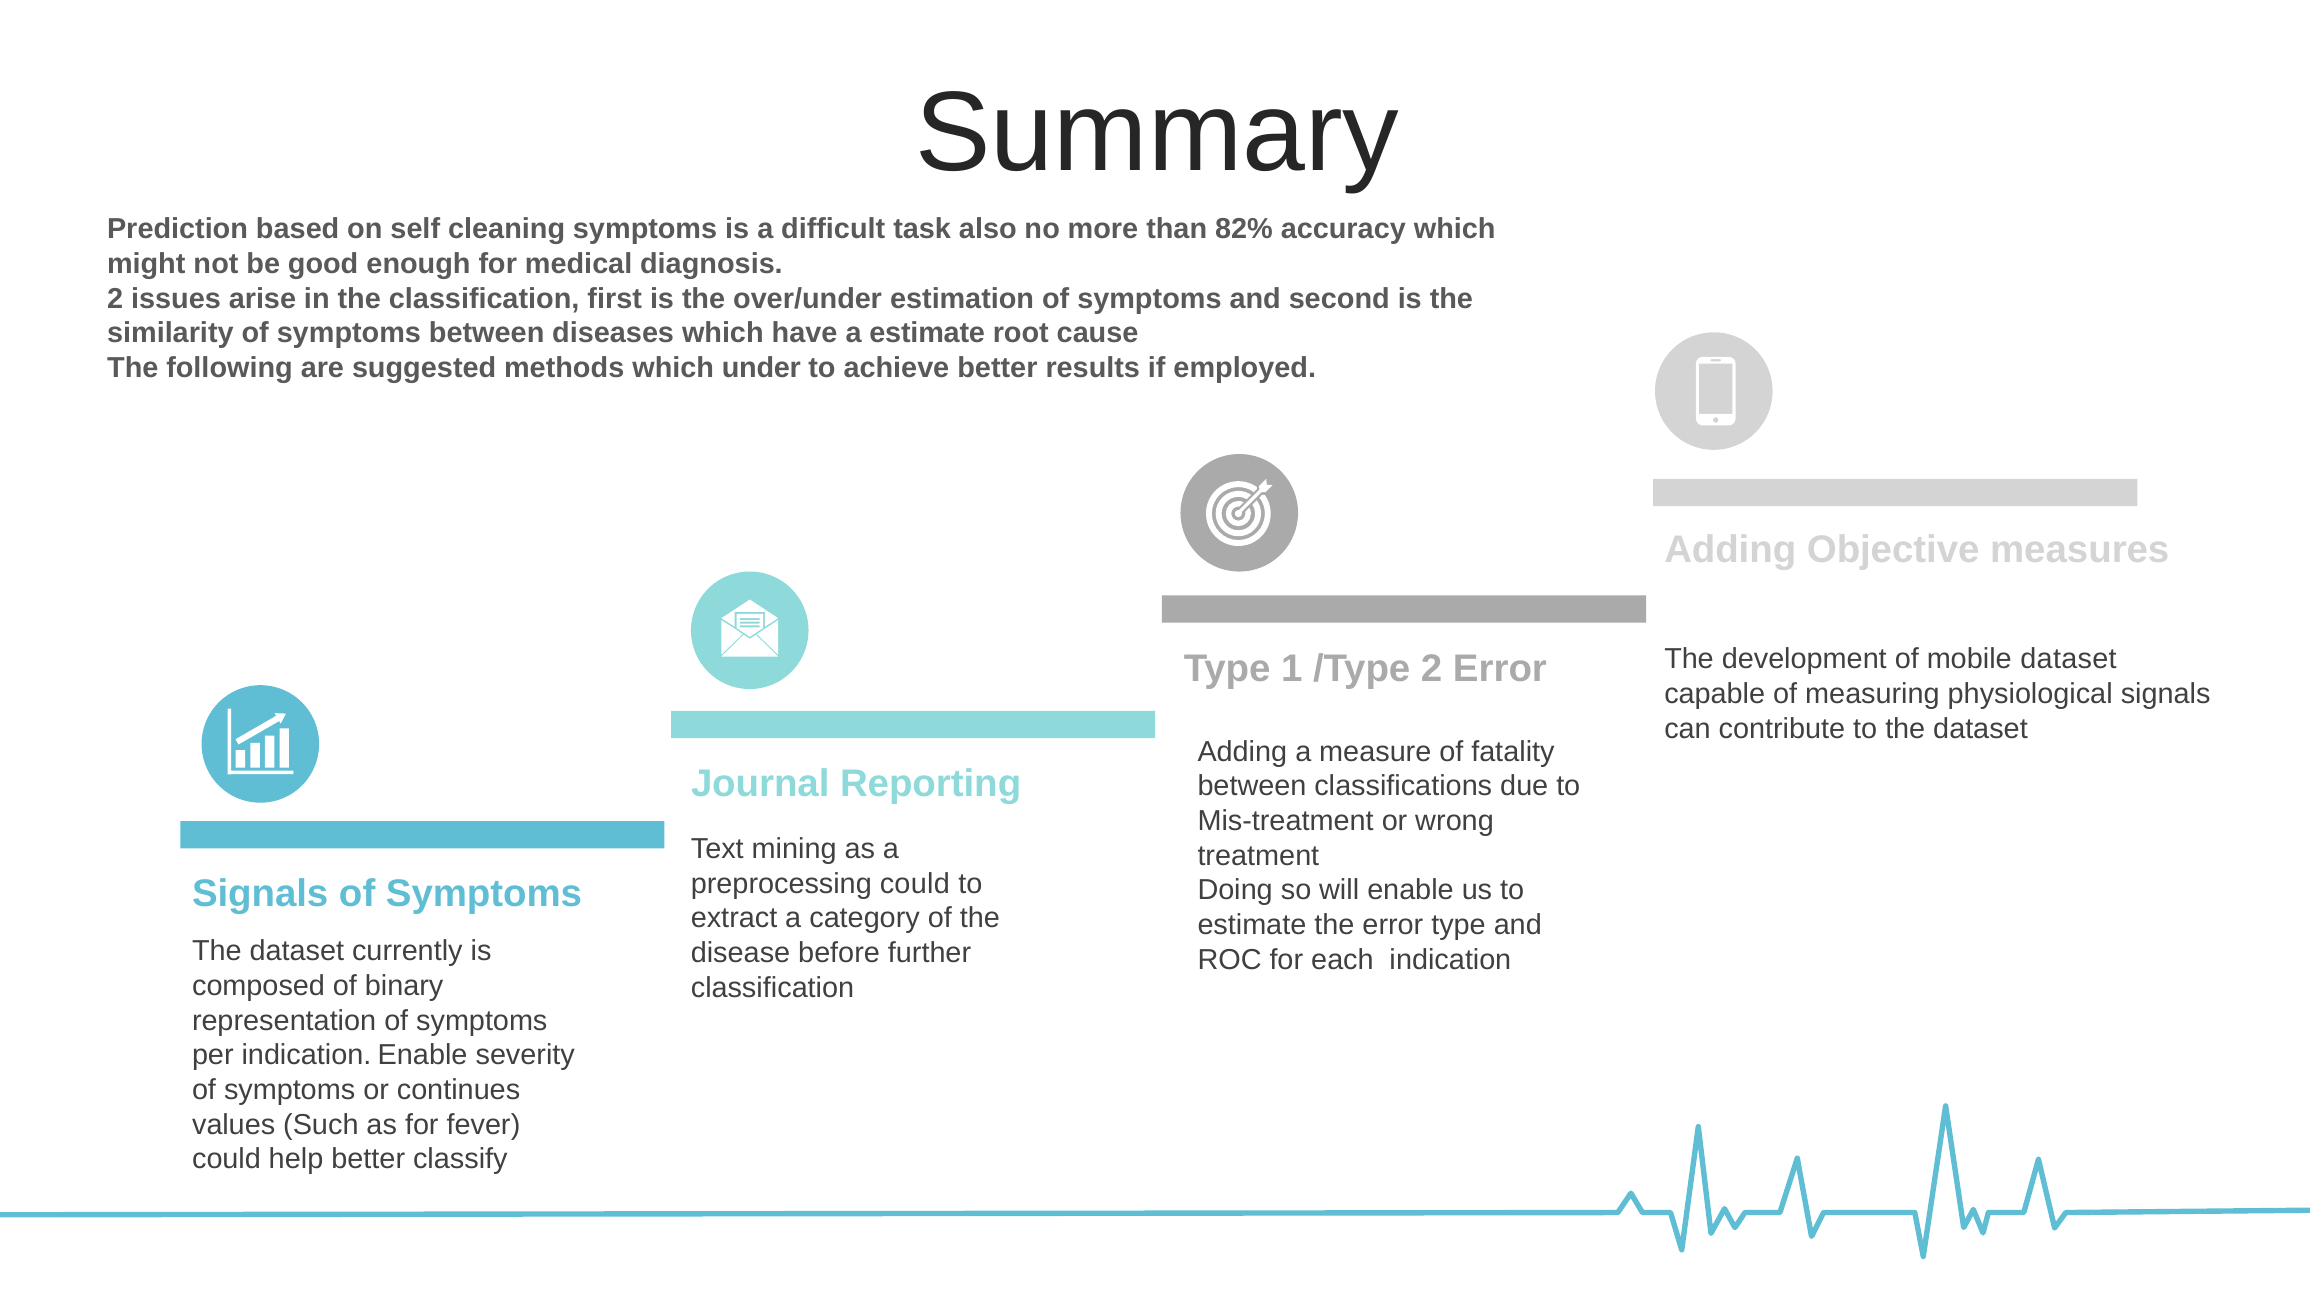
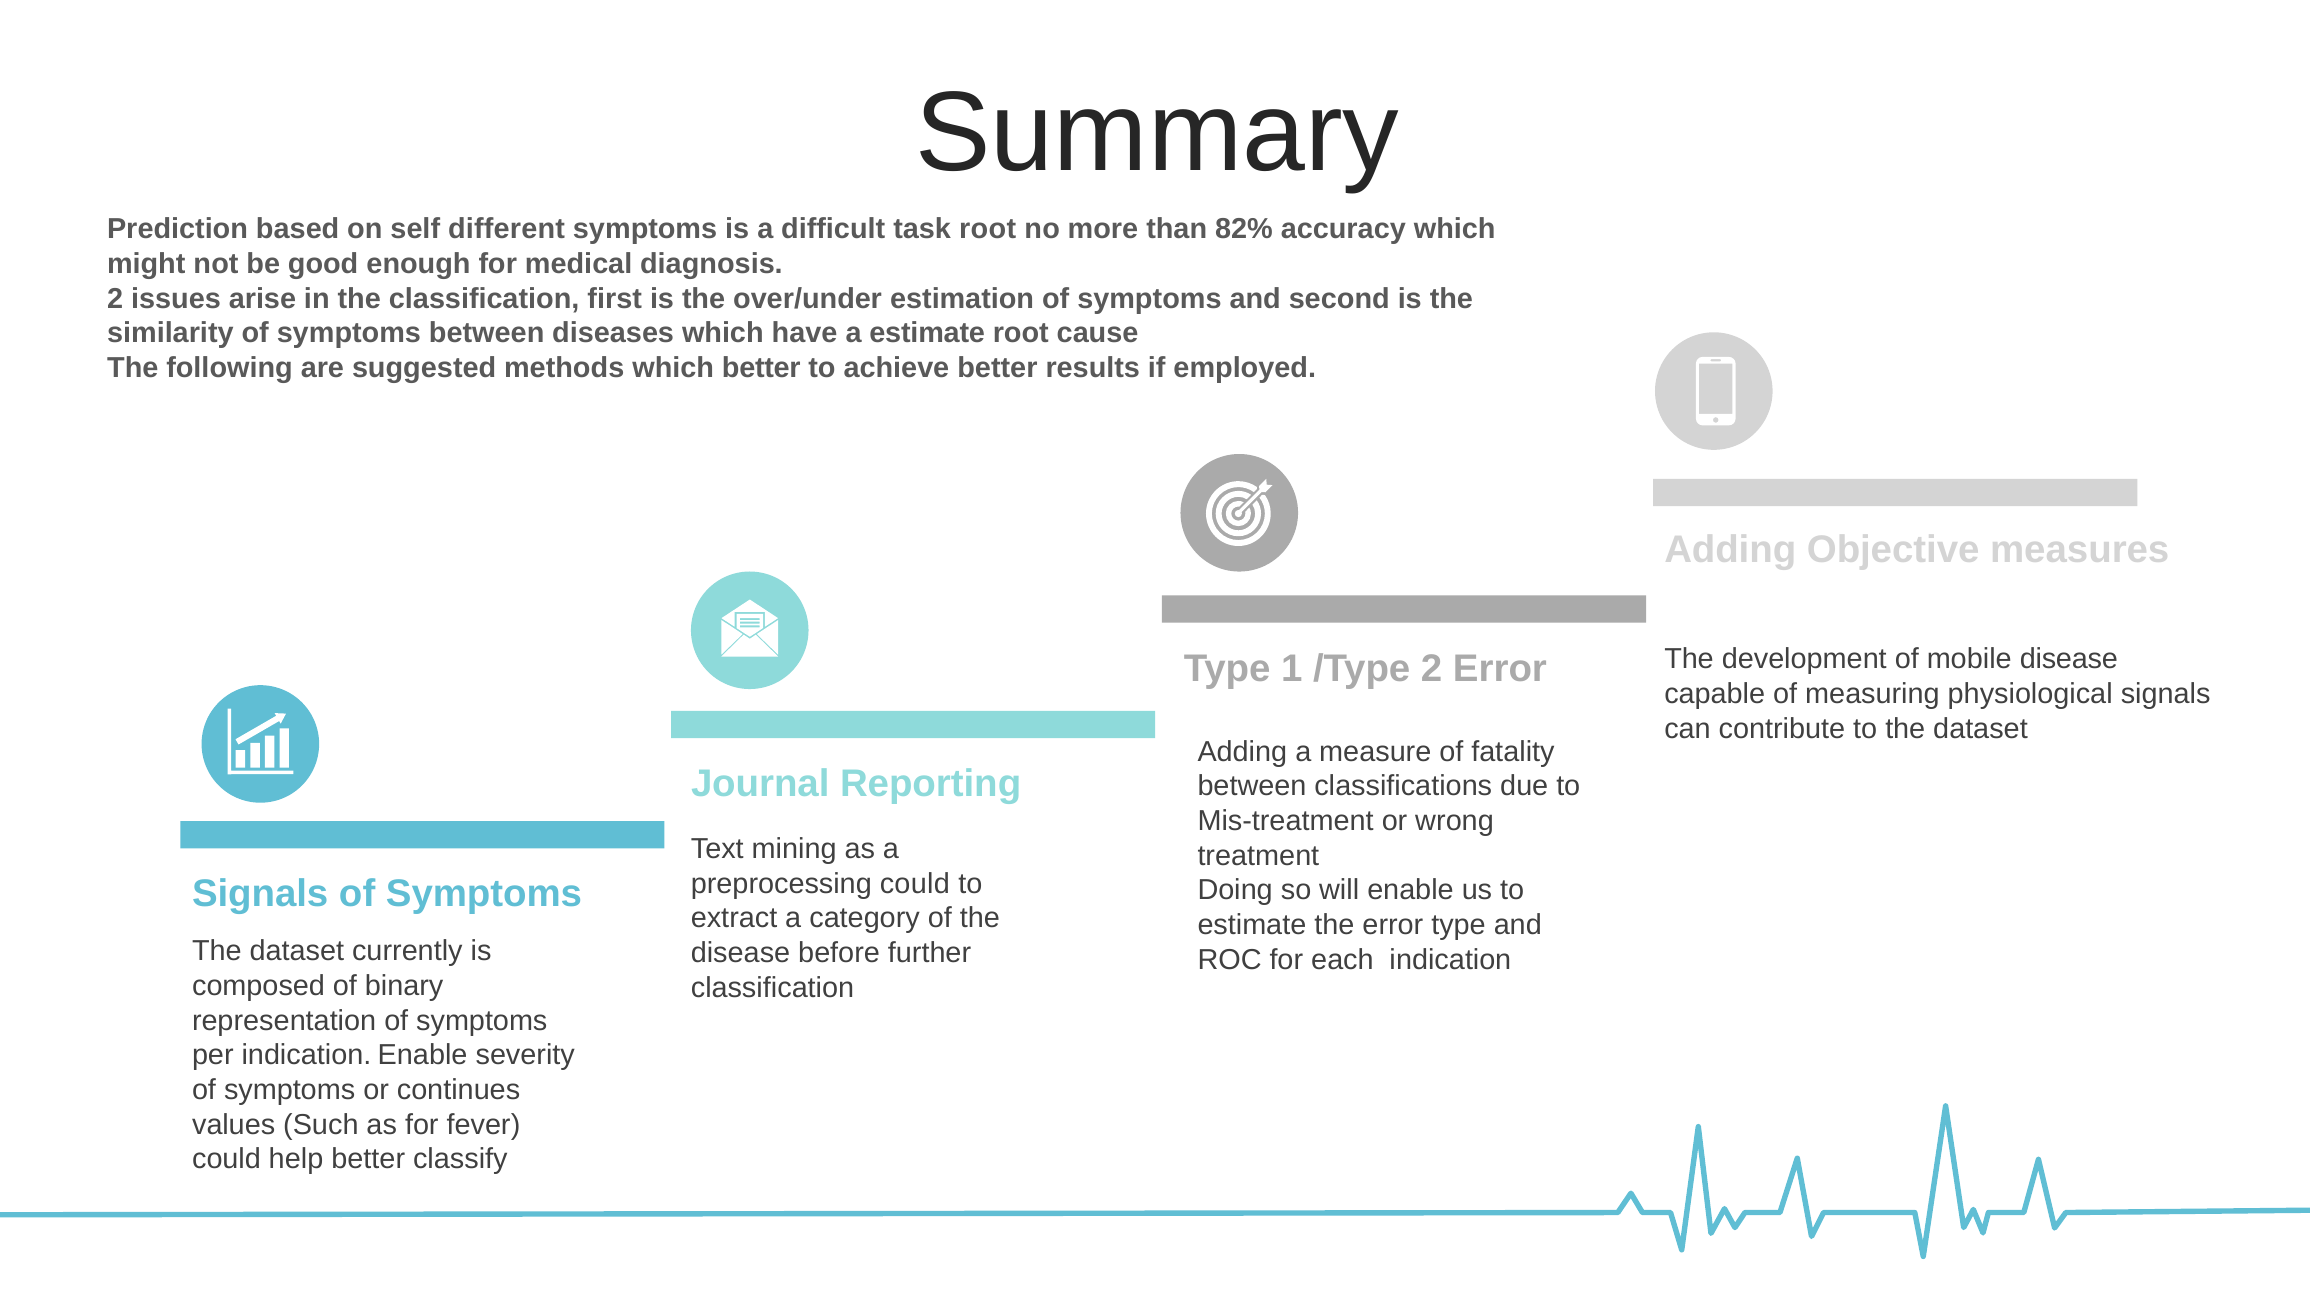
cleaning: cleaning -> different
task also: also -> root
which under: under -> better
mobile dataset: dataset -> disease
